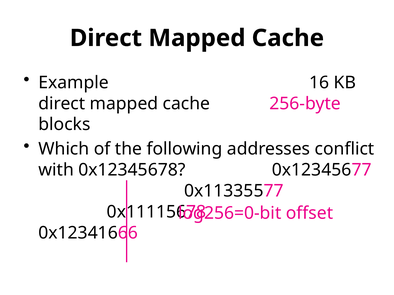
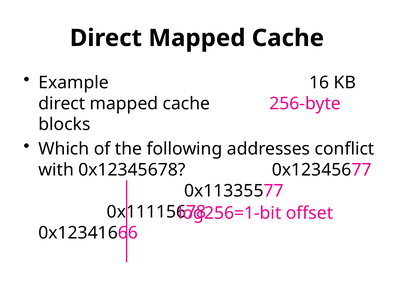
log256=0-bit: log256=0-bit -> log256=1-bit
